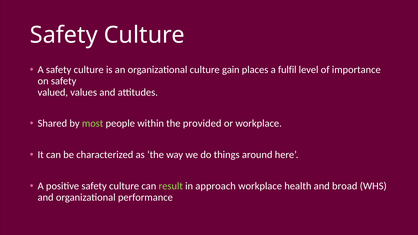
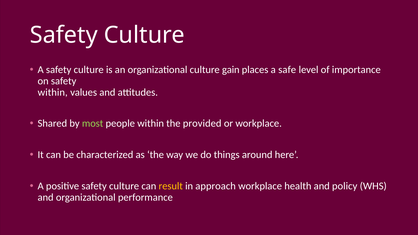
fulfil: fulfil -> safe
valued at (53, 92): valued -> within
result colour: light green -> yellow
broad: broad -> policy
